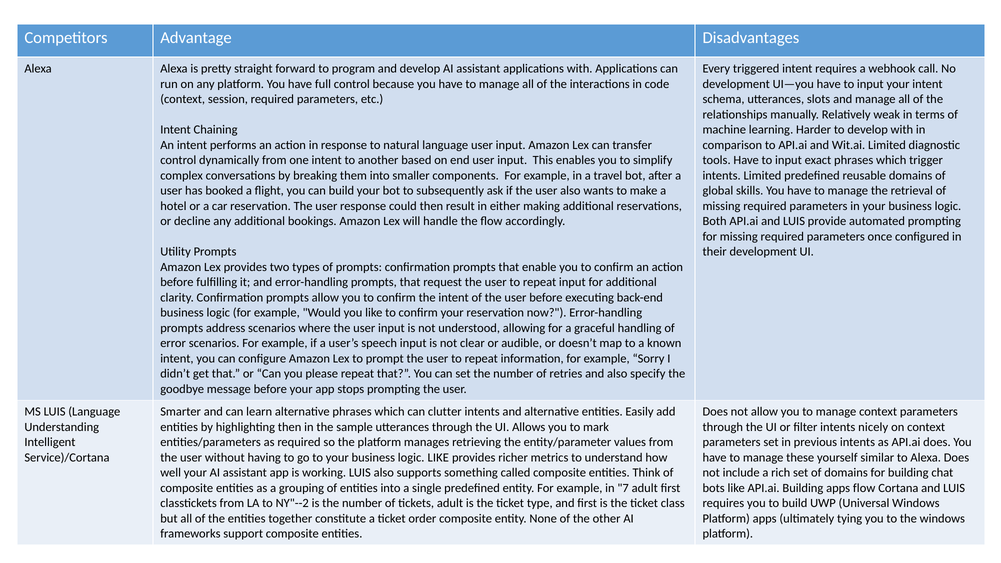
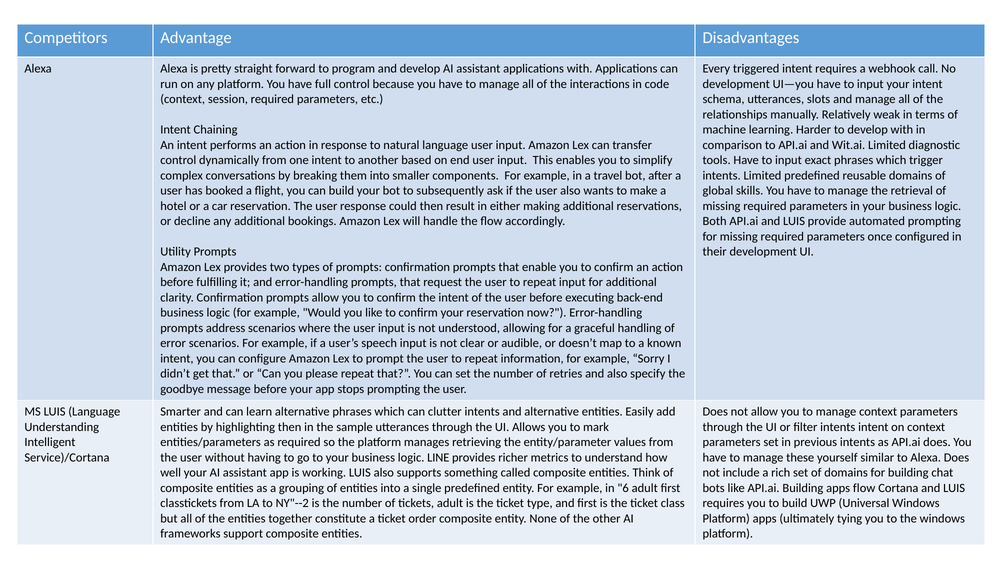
intents nicely: nicely -> intent
logic LIKE: LIKE -> LINE
7: 7 -> 6
